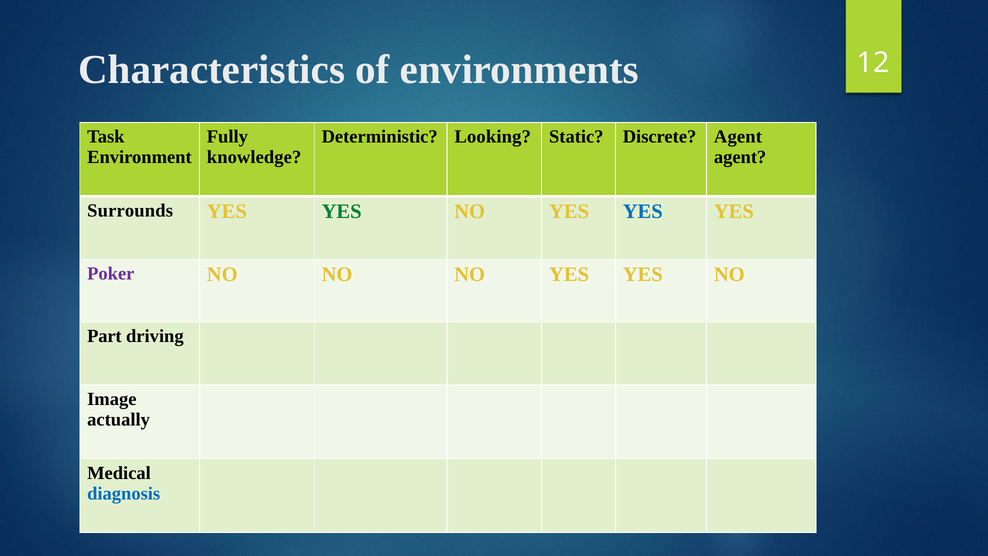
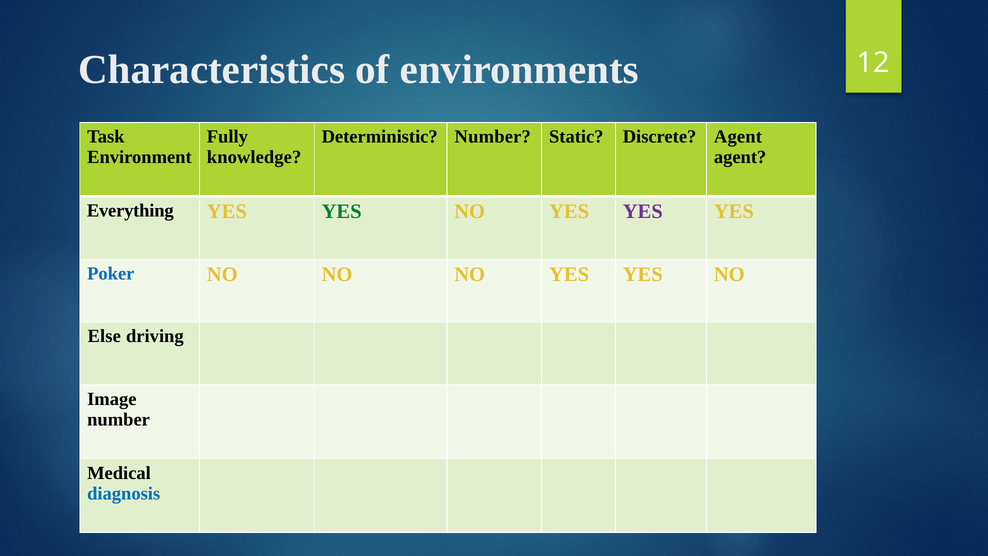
Deterministic Looking: Looking -> Number
Surrounds: Surrounds -> Everything
YES at (643, 212) colour: blue -> purple
Poker colour: purple -> blue
Part: Part -> Else
actually at (119, 420): actually -> number
